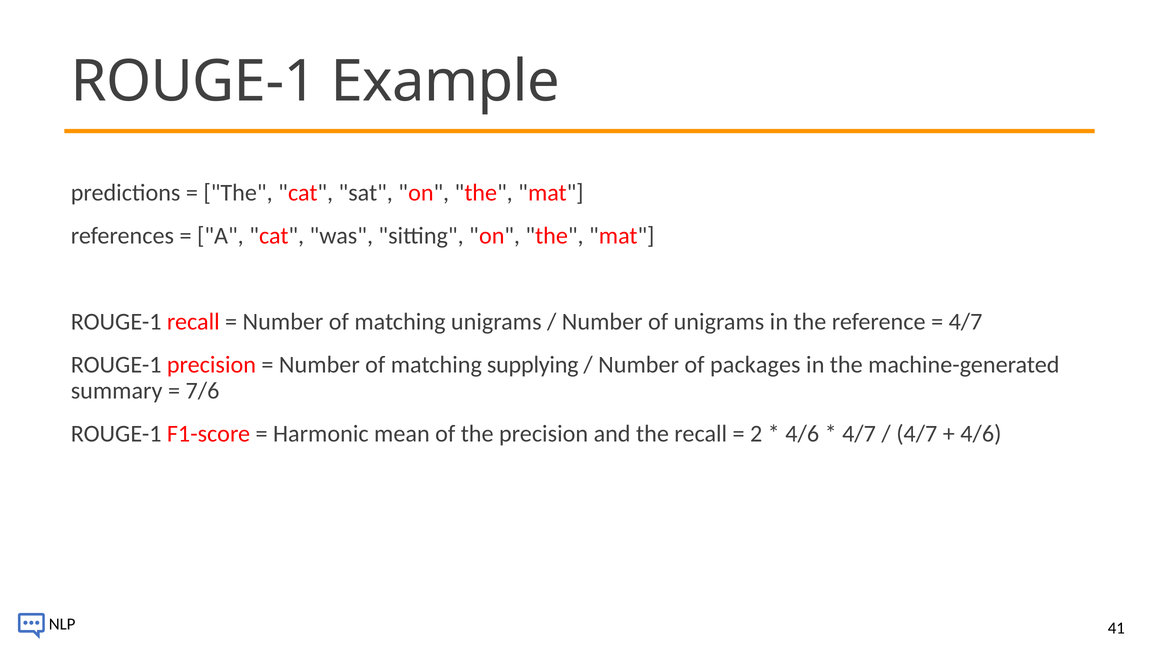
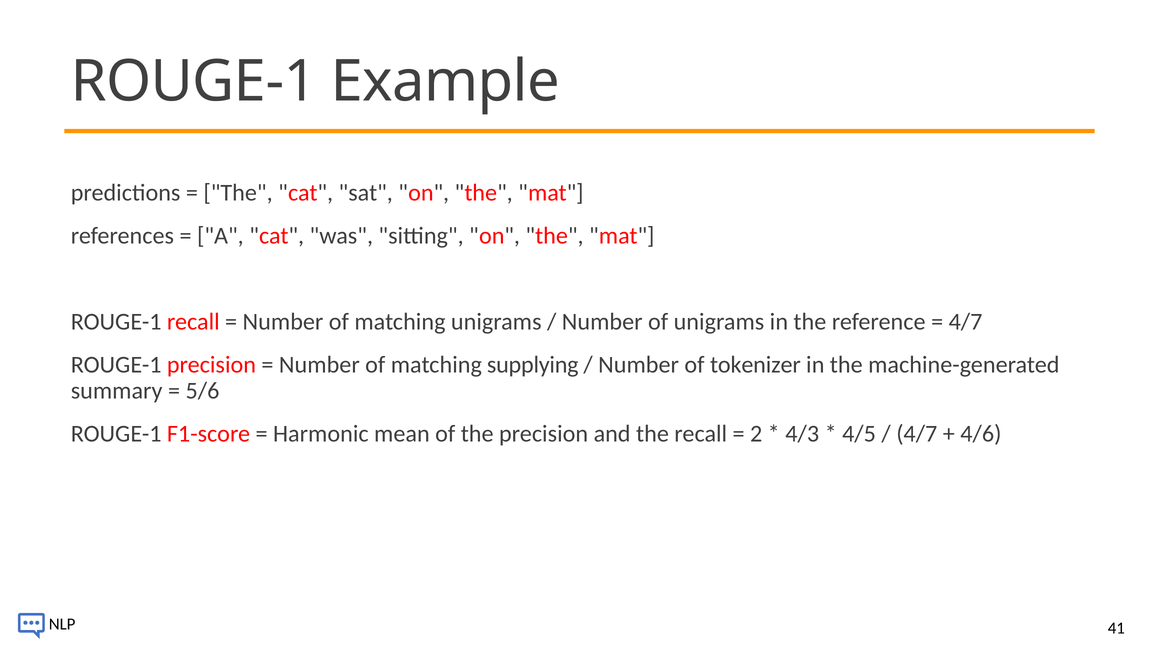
packages: packages -> tokenizer
7/6: 7/6 -> 5/6
4/6 at (802, 434): 4/6 -> 4/3
4/7 at (859, 434): 4/7 -> 4/5
